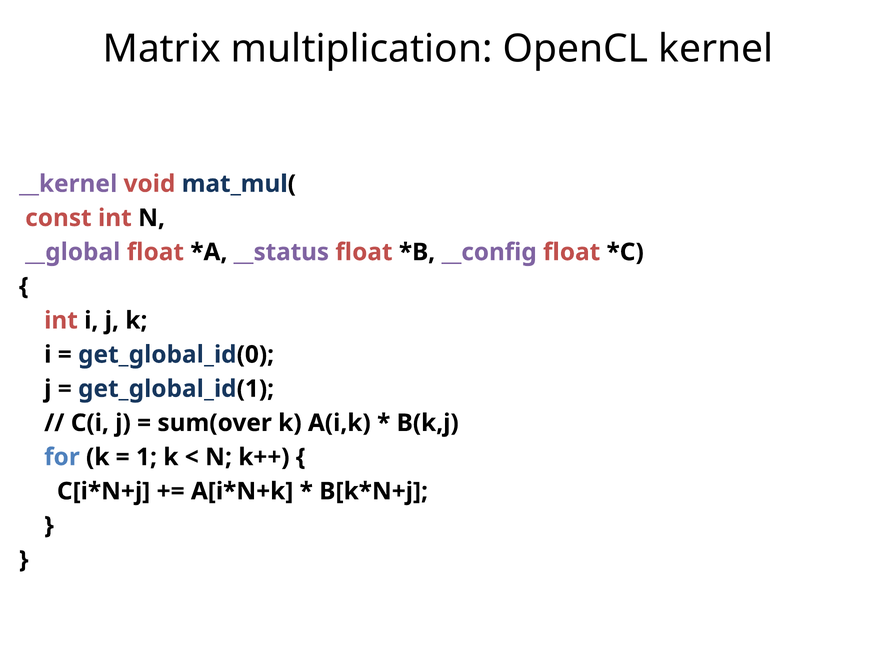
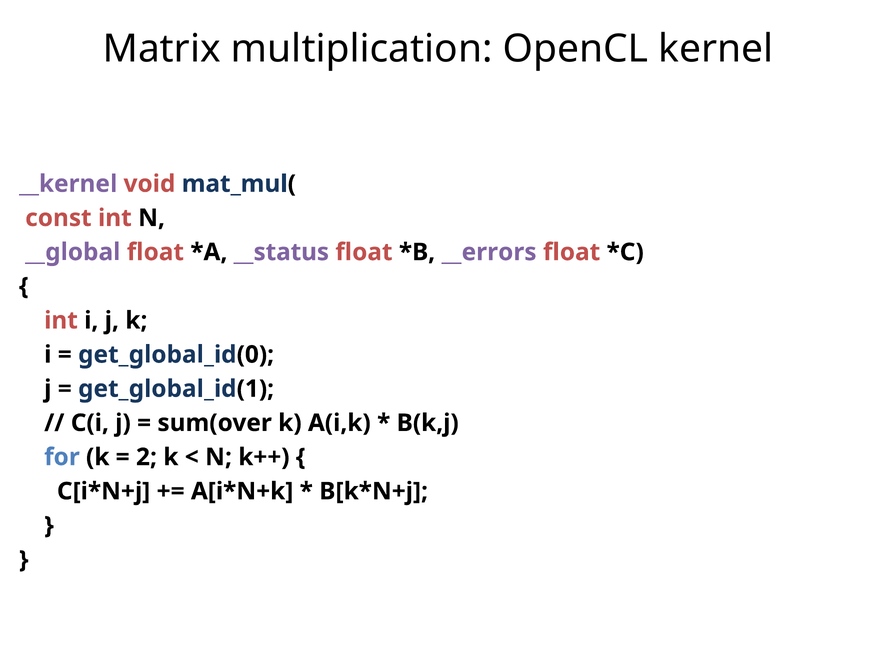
__config: __config -> __errors
1: 1 -> 2
